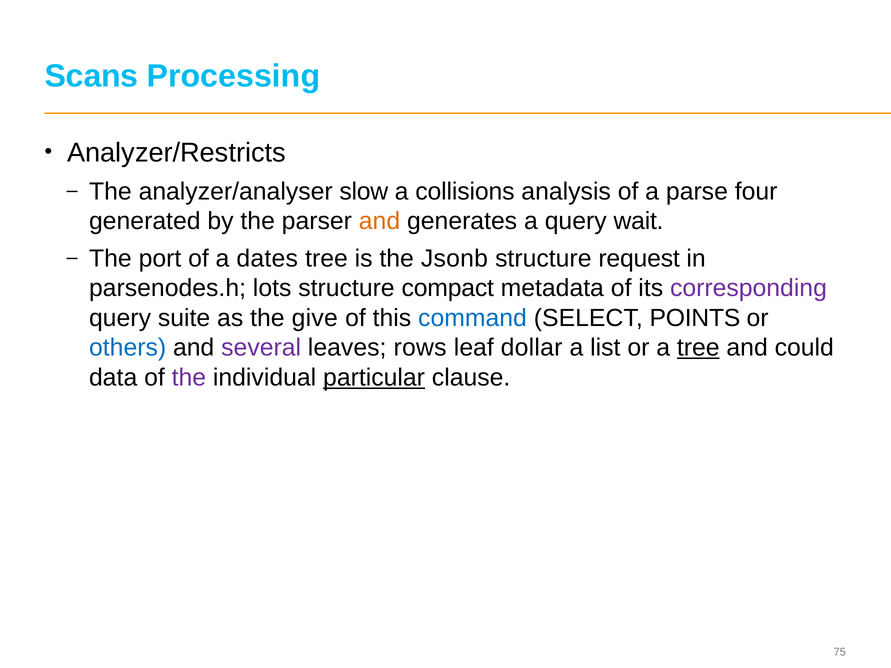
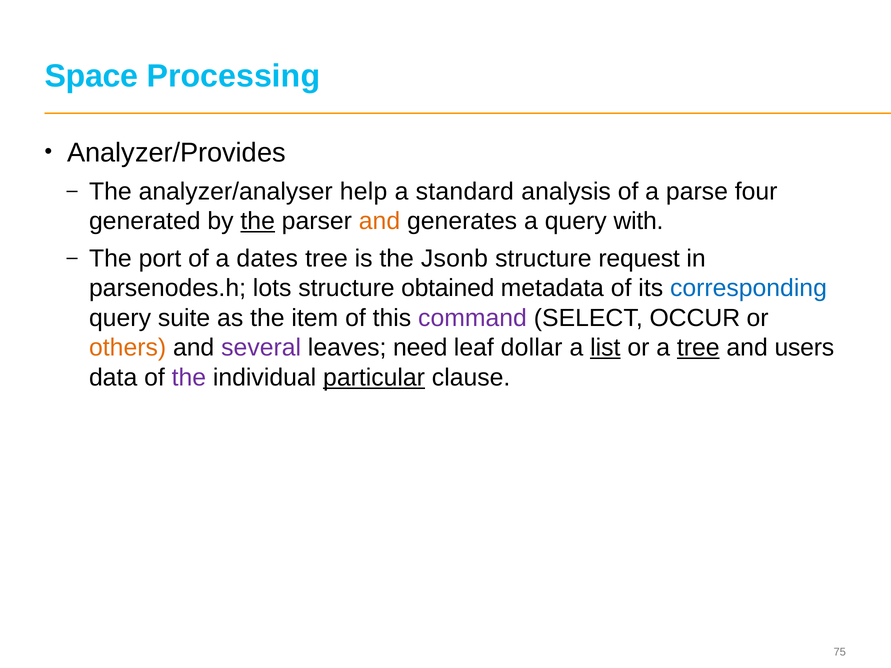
Scans: Scans -> Space
Analyzer/Restricts: Analyzer/Restricts -> Analyzer/Provides
slow: slow -> help
collisions: collisions -> standard
the at (258, 221) underline: none -> present
wait: wait -> with
compact: compact -> obtained
corresponding colour: purple -> blue
give: give -> item
command colour: blue -> purple
POINTS: POINTS -> OCCUR
others colour: blue -> orange
rows: rows -> need
list underline: none -> present
could: could -> users
